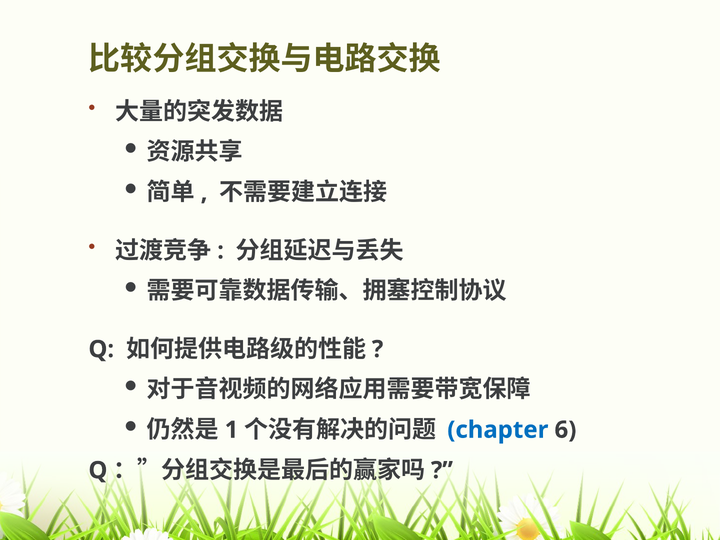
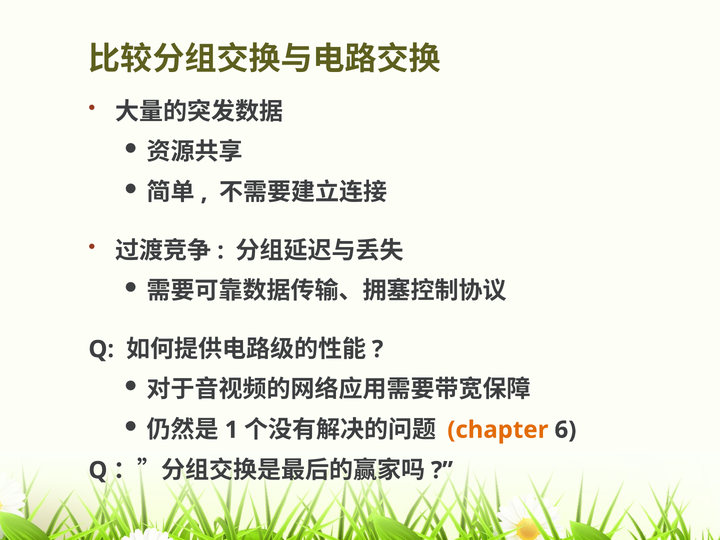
chapter colour: blue -> orange
